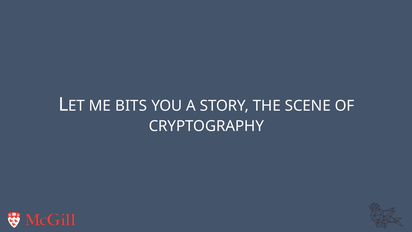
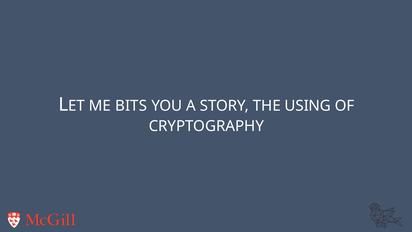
SCENE: SCENE -> USING
